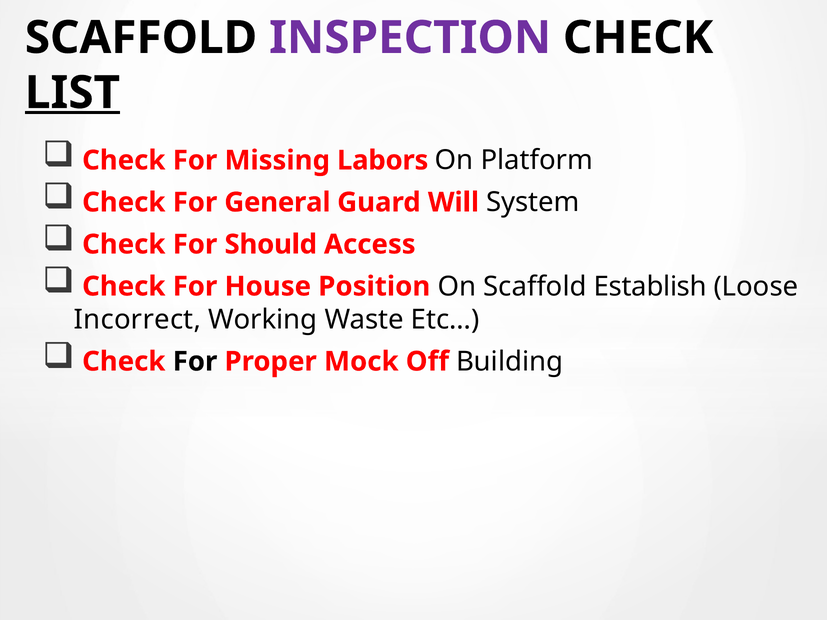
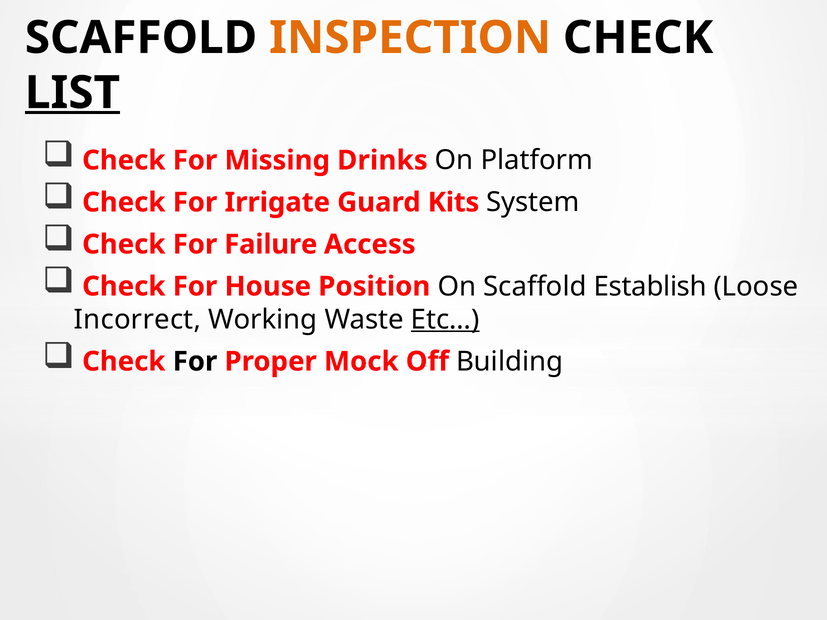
INSPECTION colour: purple -> orange
Labors: Labors -> Drinks
General: General -> Irrigate
Will: Will -> Kits
Should: Should -> Failure
Etc… underline: none -> present
